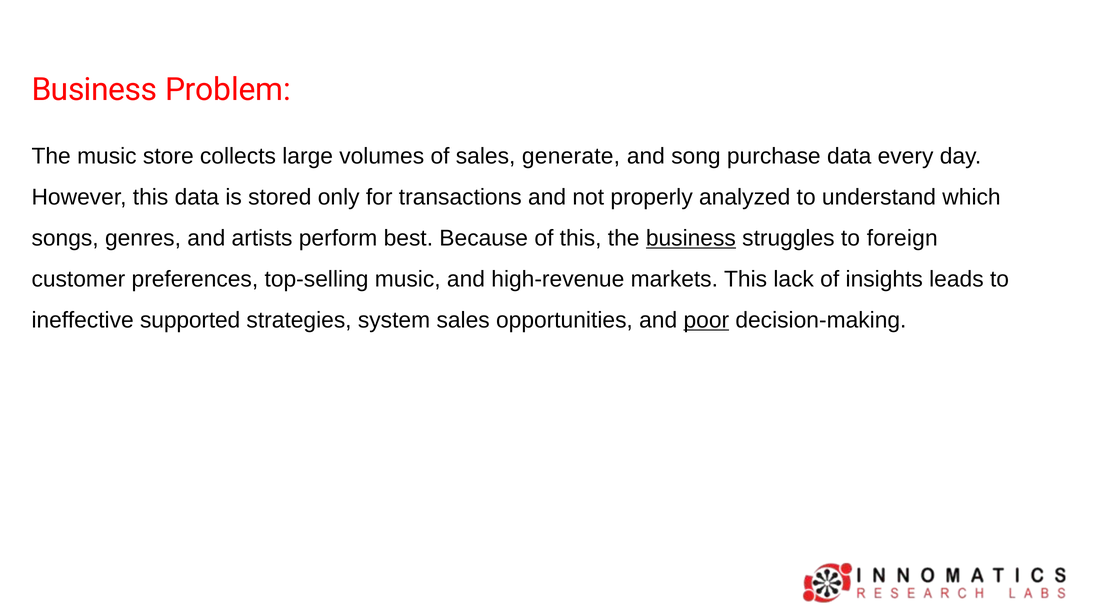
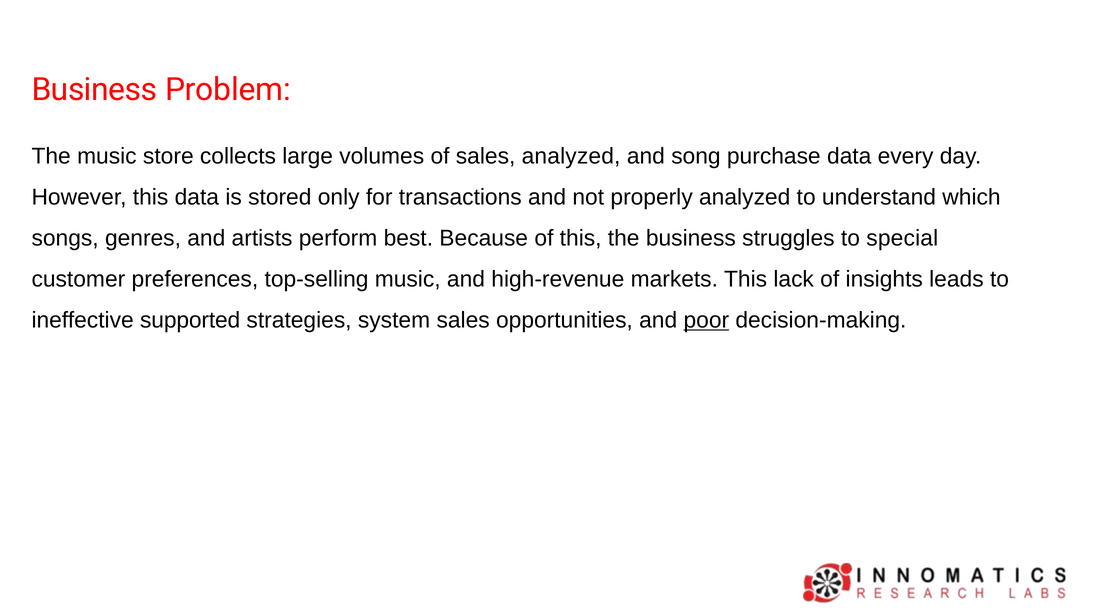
sales generate: generate -> analyzed
business at (691, 238) underline: present -> none
foreign: foreign -> special
